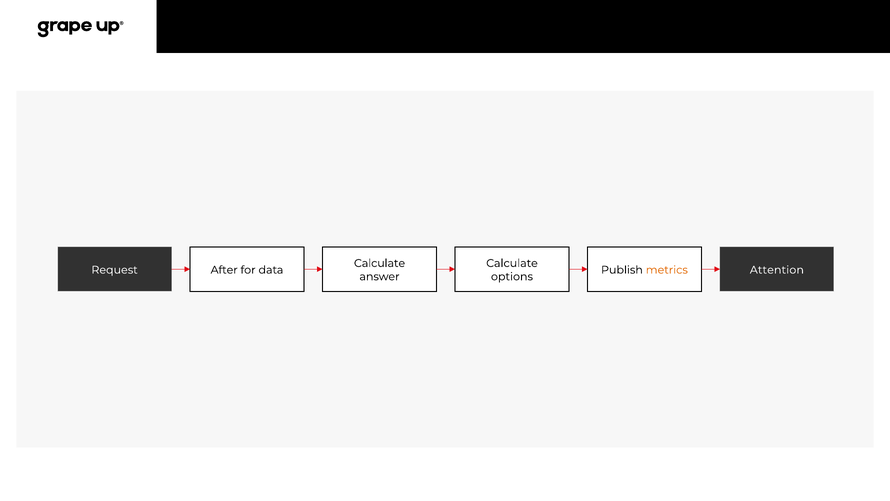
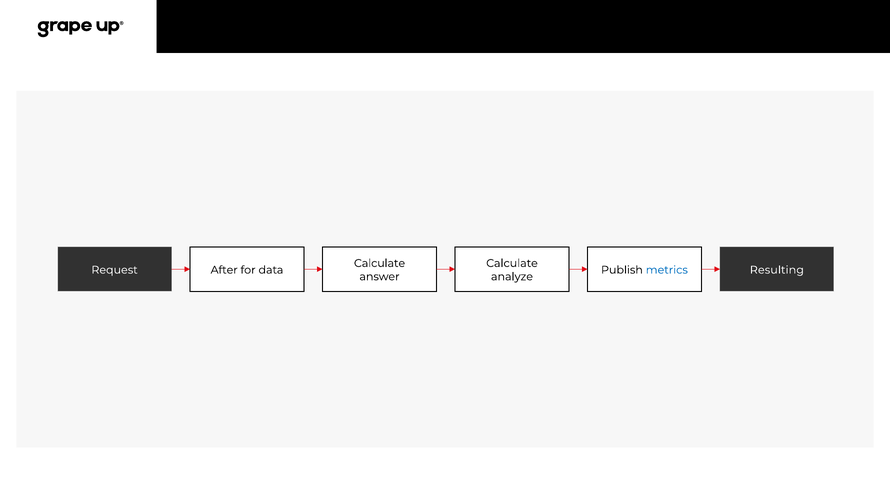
metrics colour: orange -> blue
Attention: Attention -> Resulting
options: options -> analyze
